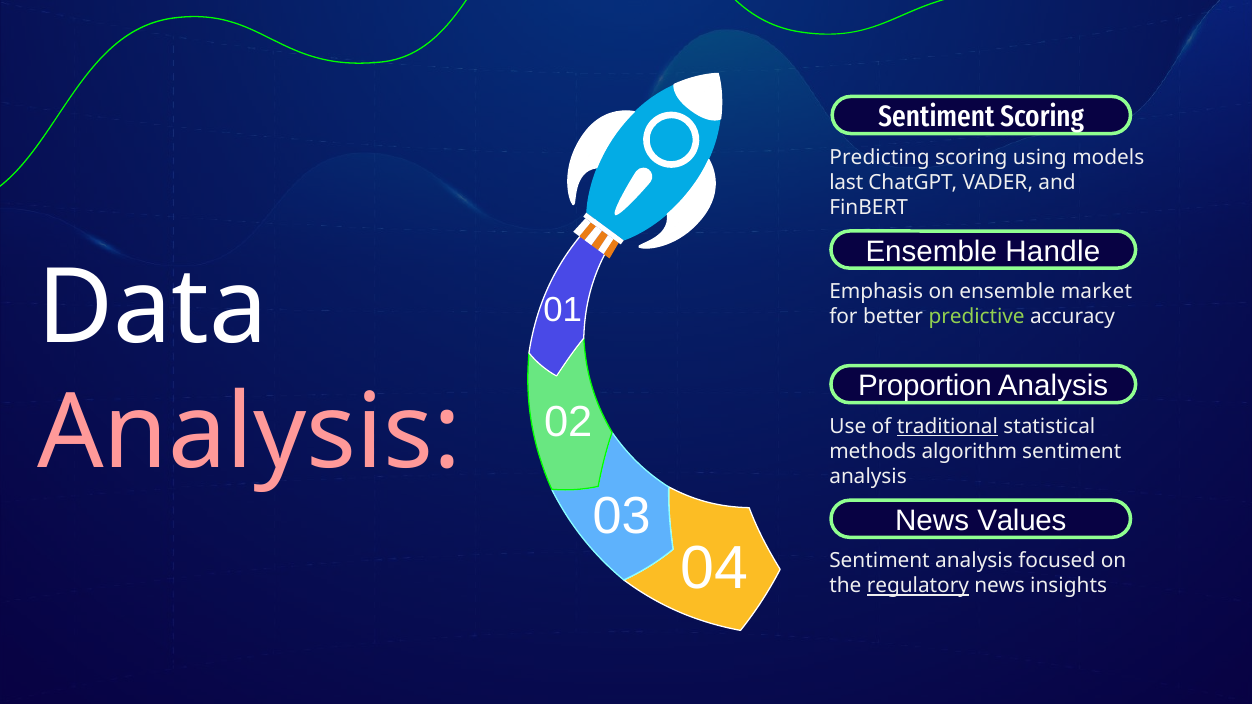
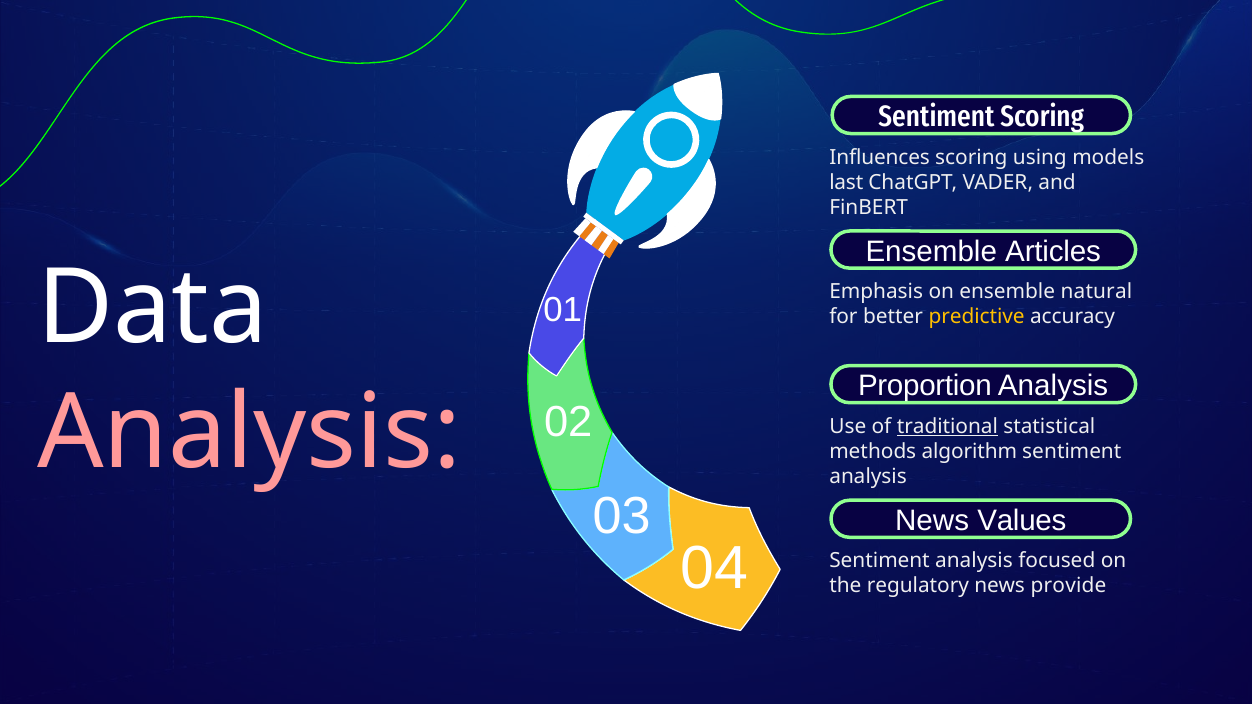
Predicting: Predicting -> Influences
Handle: Handle -> Articles
market: market -> natural
predictive colour: light green -> yellow
regulatory underline: present -> none
insights: insights -> provide
